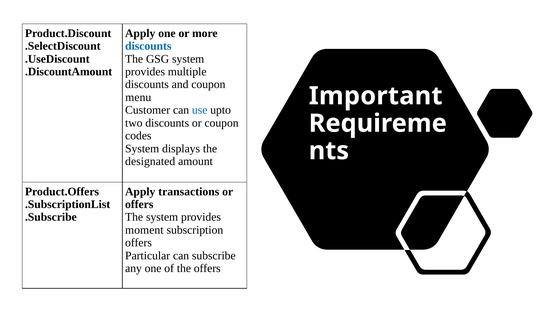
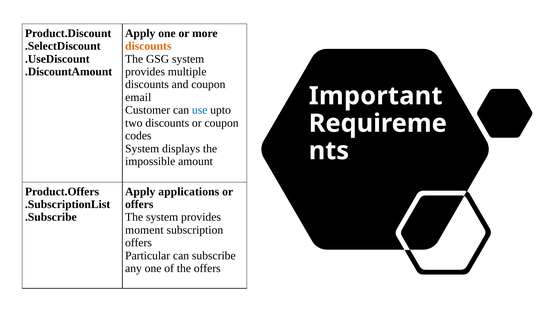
discounts at (148, 46) colour: blue -> orange
menu: menu -> email
designated: designated -> impossible
transactions: transactions -> applications
